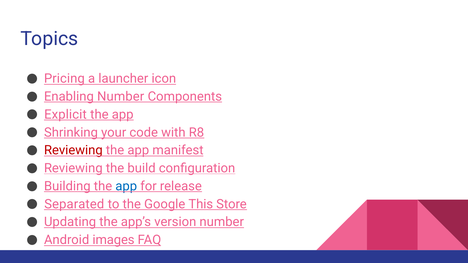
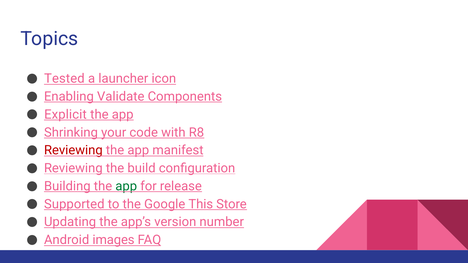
Pricing: Pricing -> Tested
Enabling Number: Number -> Validate
app at (126, 186) colour: blue -> green
Separated: Separated -> Supported
